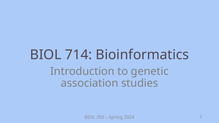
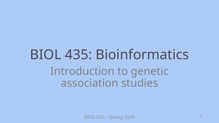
714: 714 -> 435
